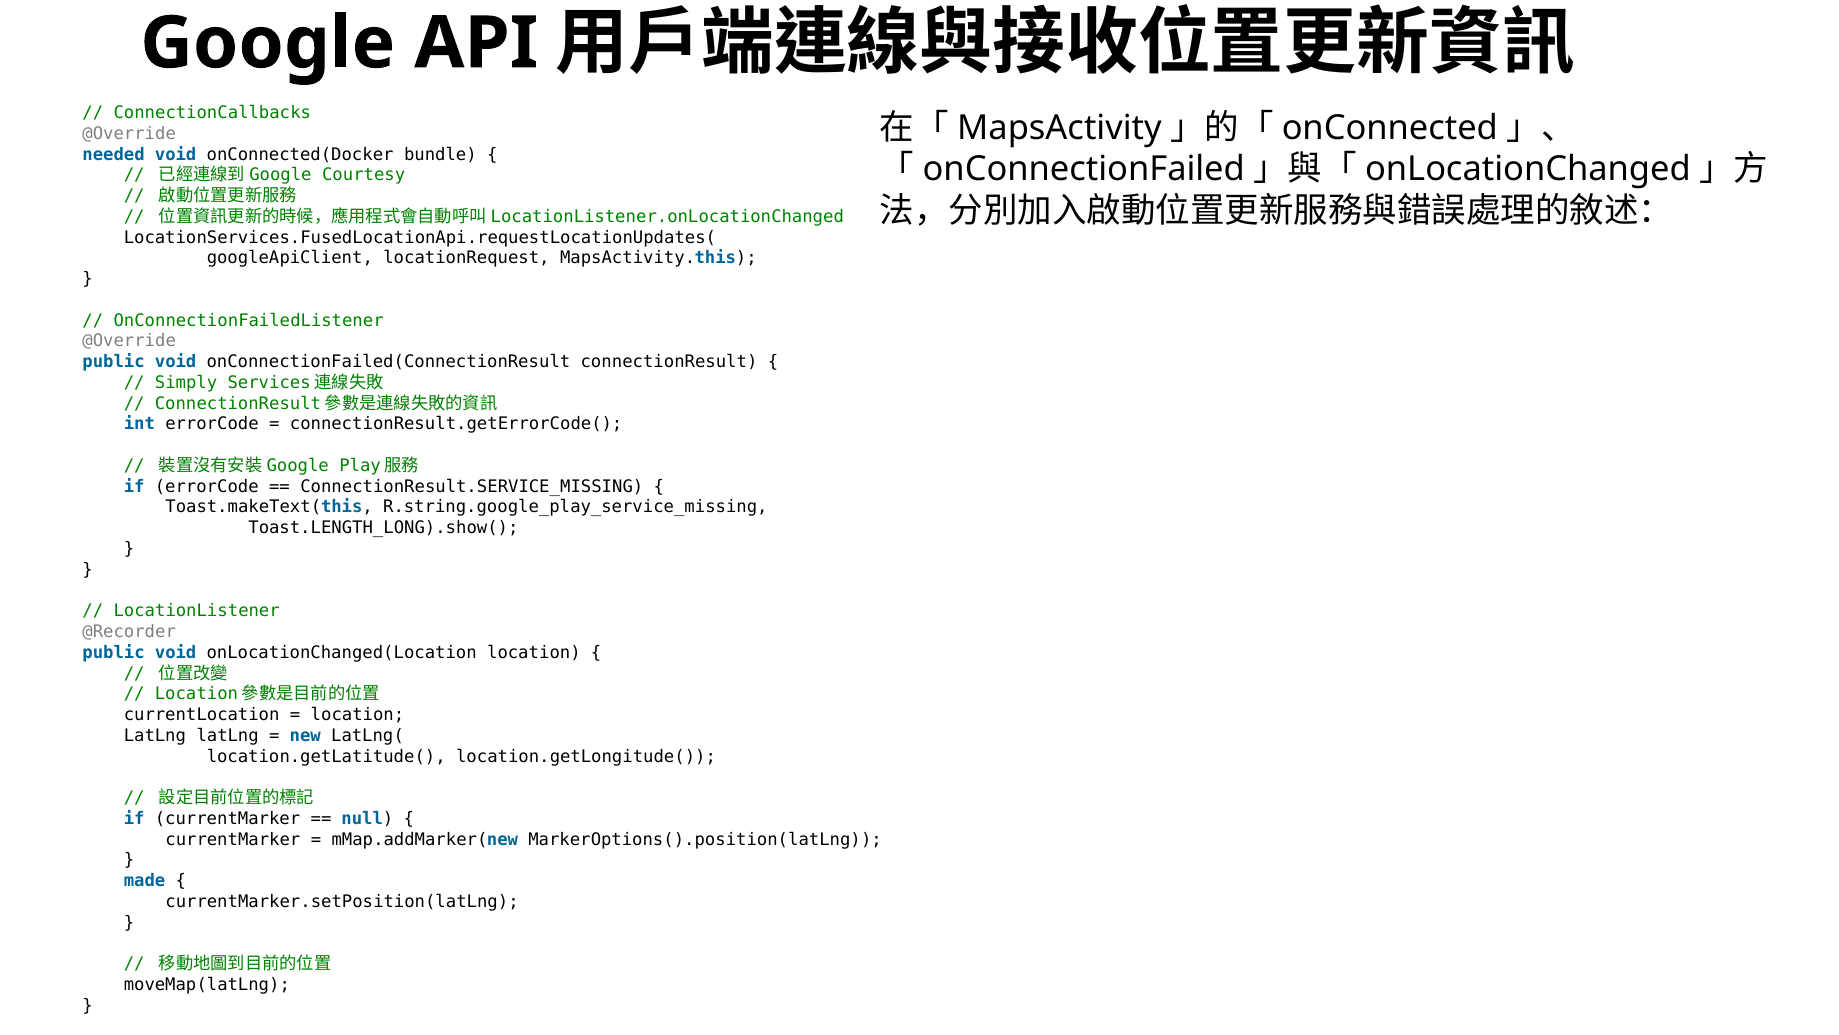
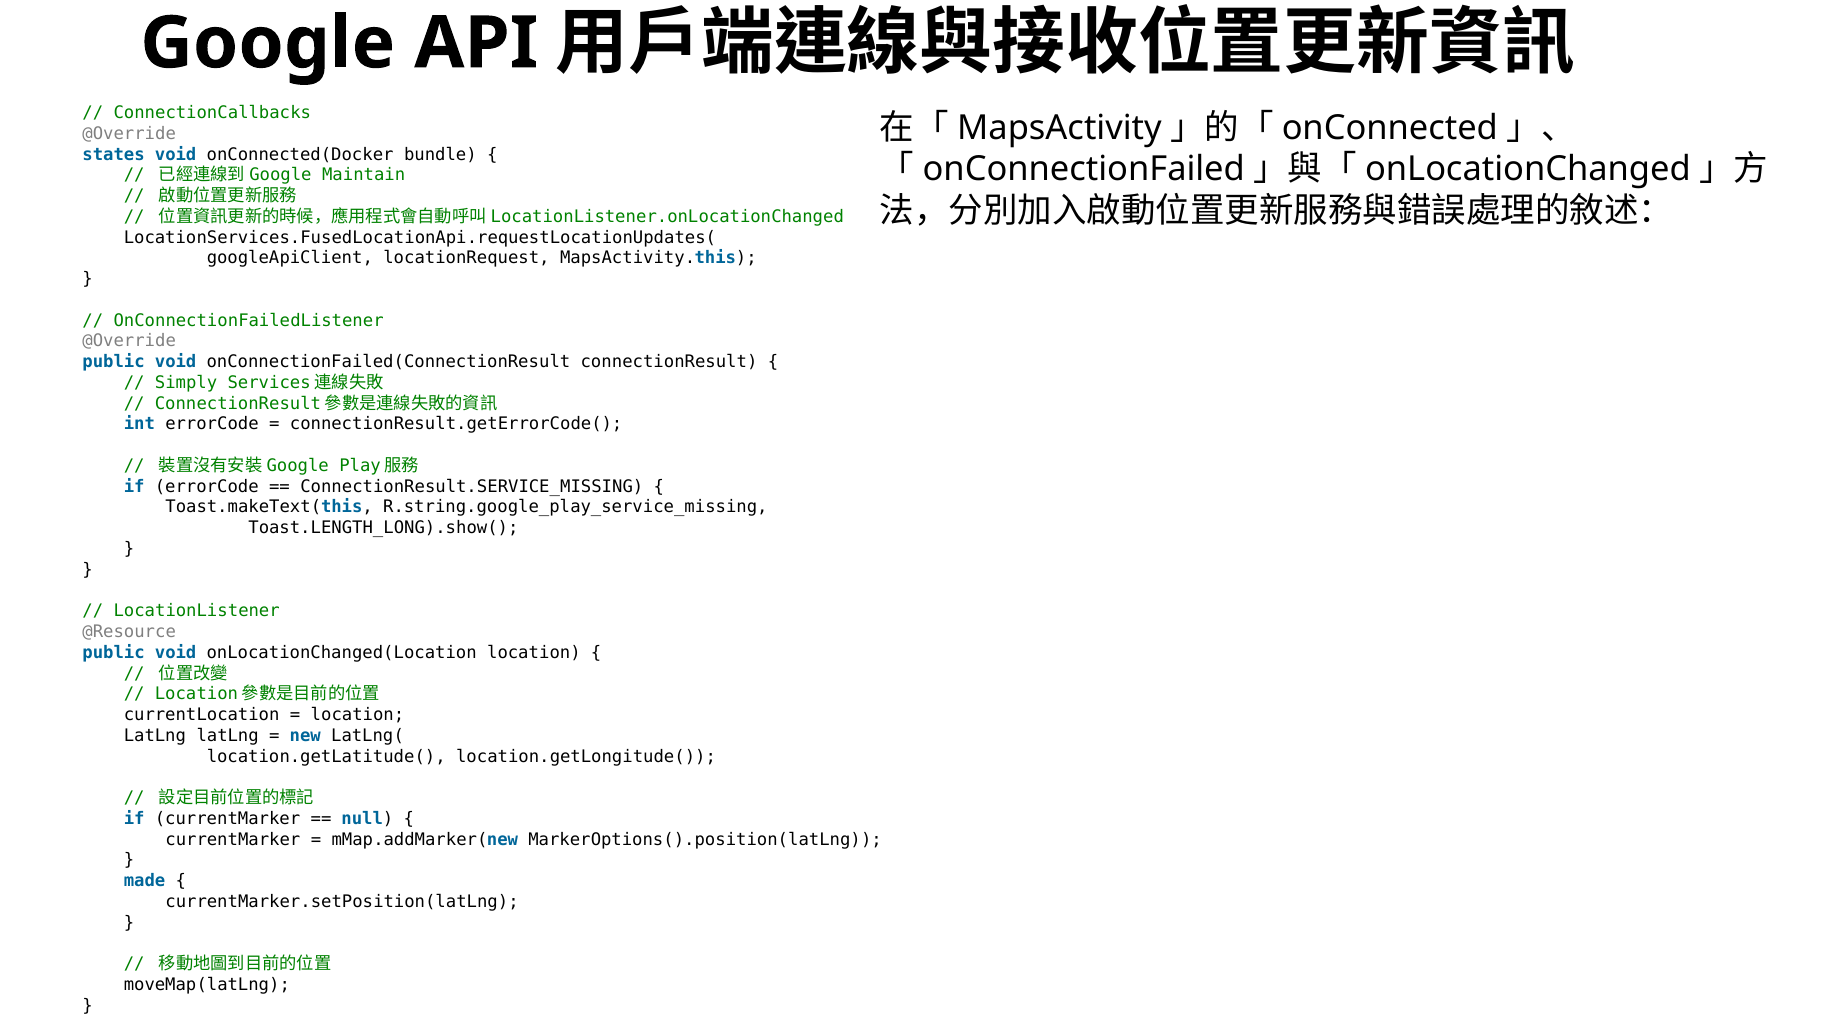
needed: needed -> states
Courtesy: Courtesy -> Maintain
@Recorder: @Recorder -> @Resource
